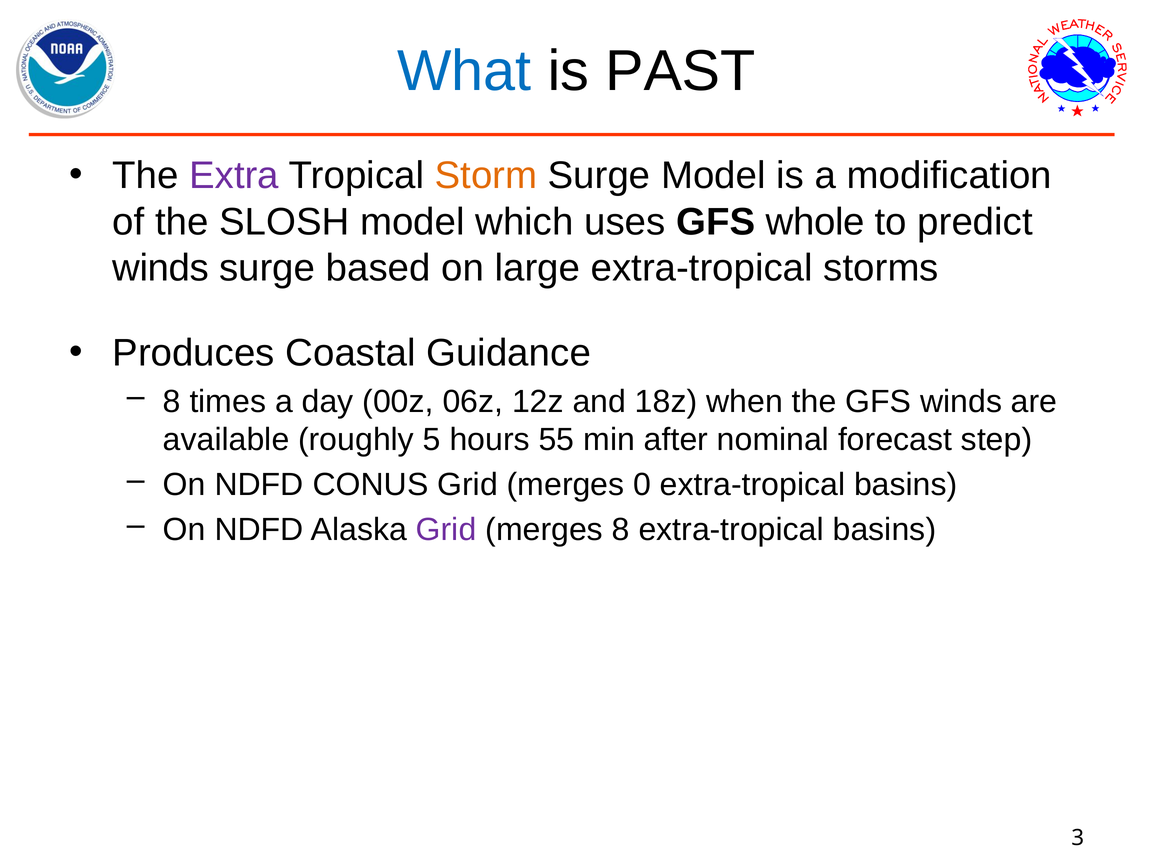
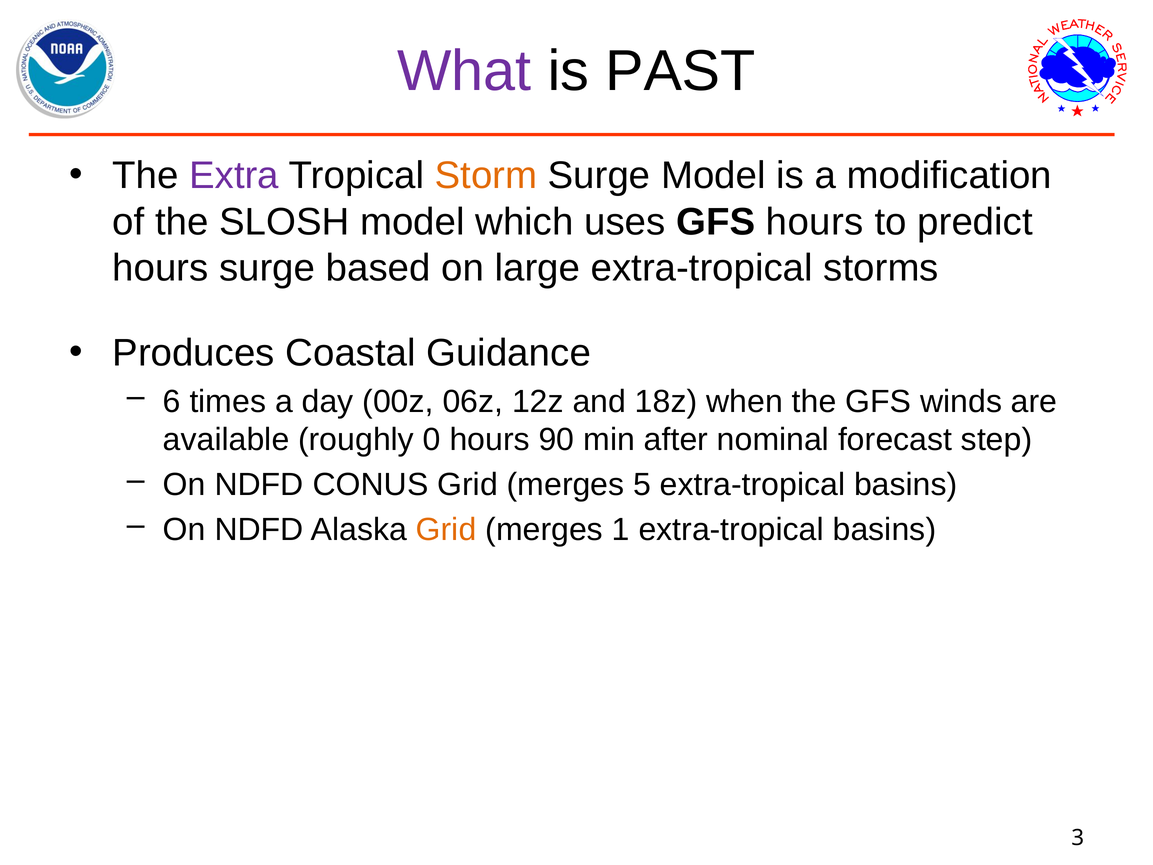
What colour: blue -> purple
GFS whole: whole -> hours
winds at (161, 268): winds -> hours
8 at (172, 401): 8 -> 6
5: 5 -> 0
55: 55 -> 90
0: 0 -> 5
Grid at (446, 529) colour: purple -> orange
merges 8: 8 -> 1
